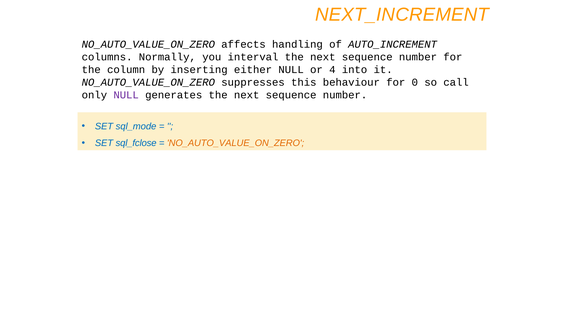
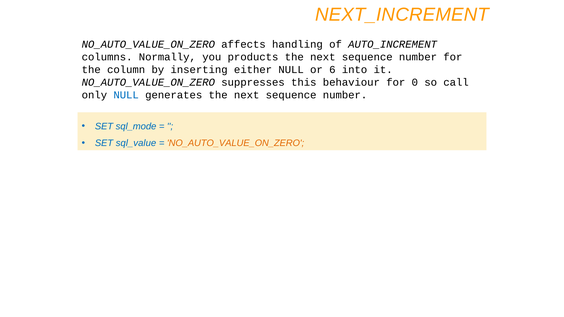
interval: interval -> products
4: 4 -> 6
NULL at (126, 95) colour: purple -> blue
sql_fclose: sql_fclose -> sql_value
